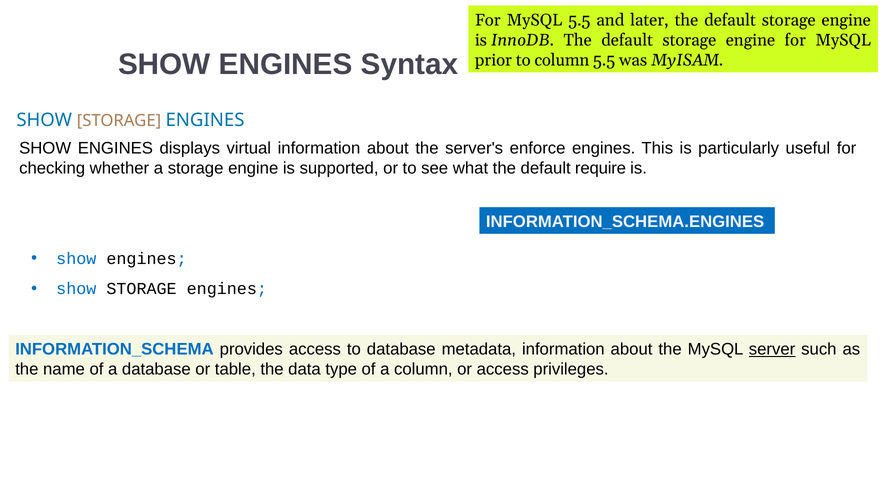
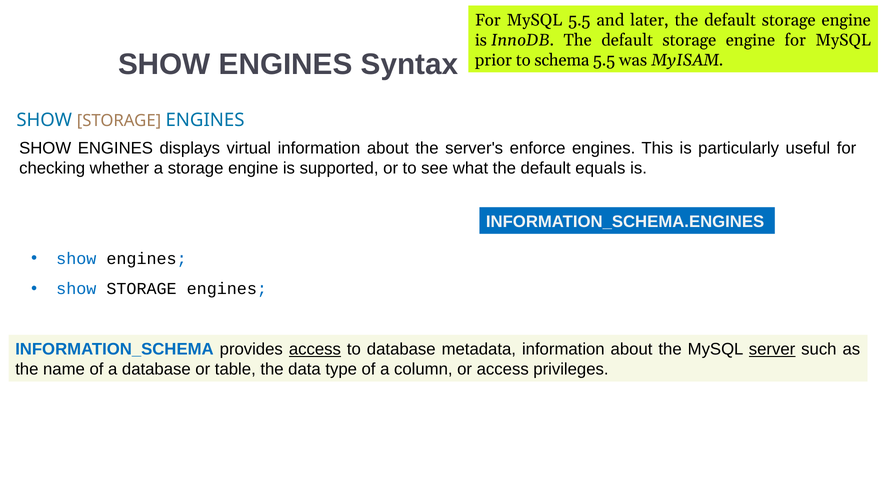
to column: column -> schema
require: require -> equals
access at (315, 349) underline: none -> present
